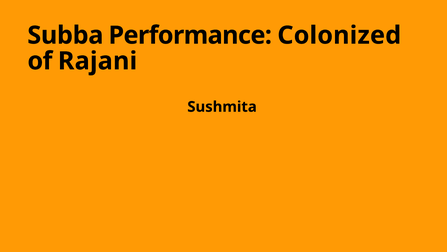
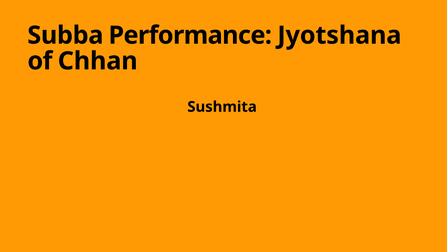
Colonized: Colonized -> Jyotshana
Rajani: Rajani -> Chhan
